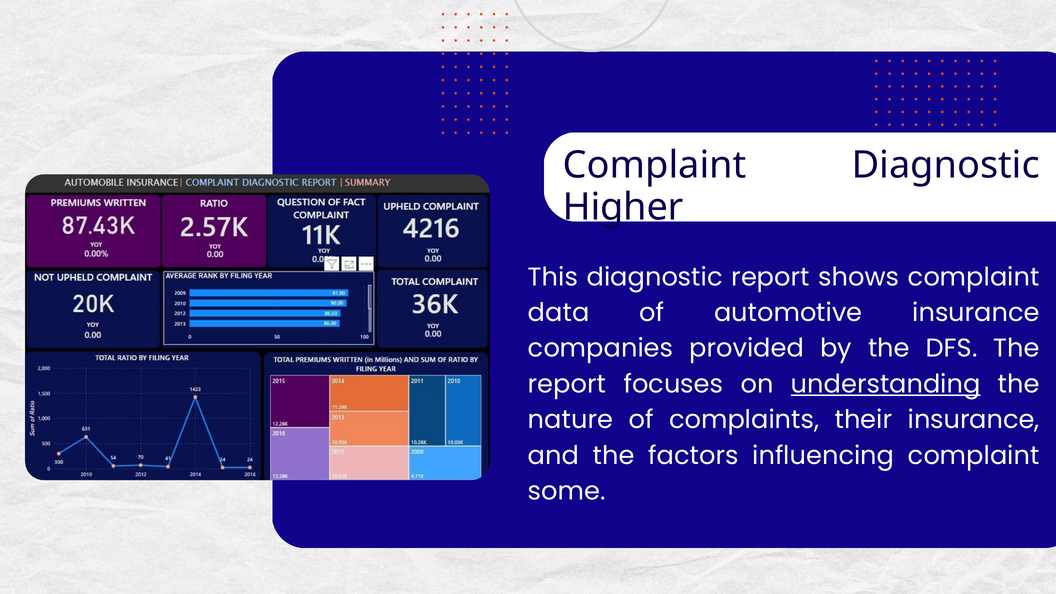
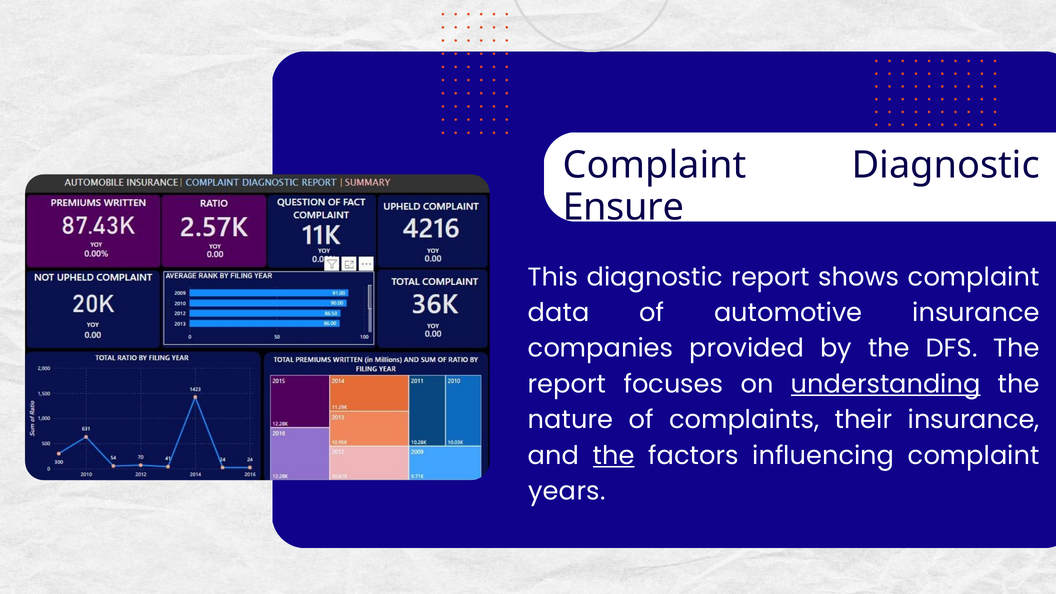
Higher: Higher -> Ensure
the at (614, 456) underline: none -> present
some: some -> years
